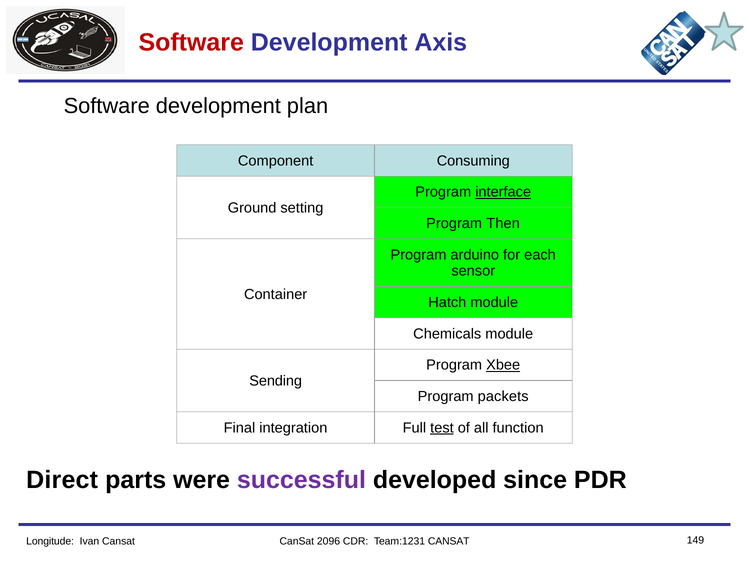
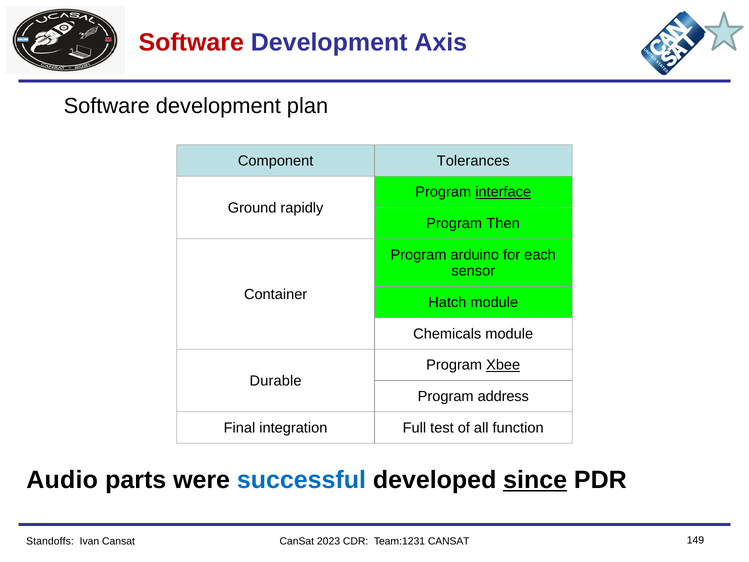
Consuming: Consuming -> Tolerances
setting: setting -> rapidly
Sending: Sending -> Durable
packets: packets -> address
test underline: present -> none
Direct: Direct -> Audio
successful colour: purple -> blue
since underline: none -> present
Longitude: Longitude -> Standoffs
2096: 2096 -> 2023
